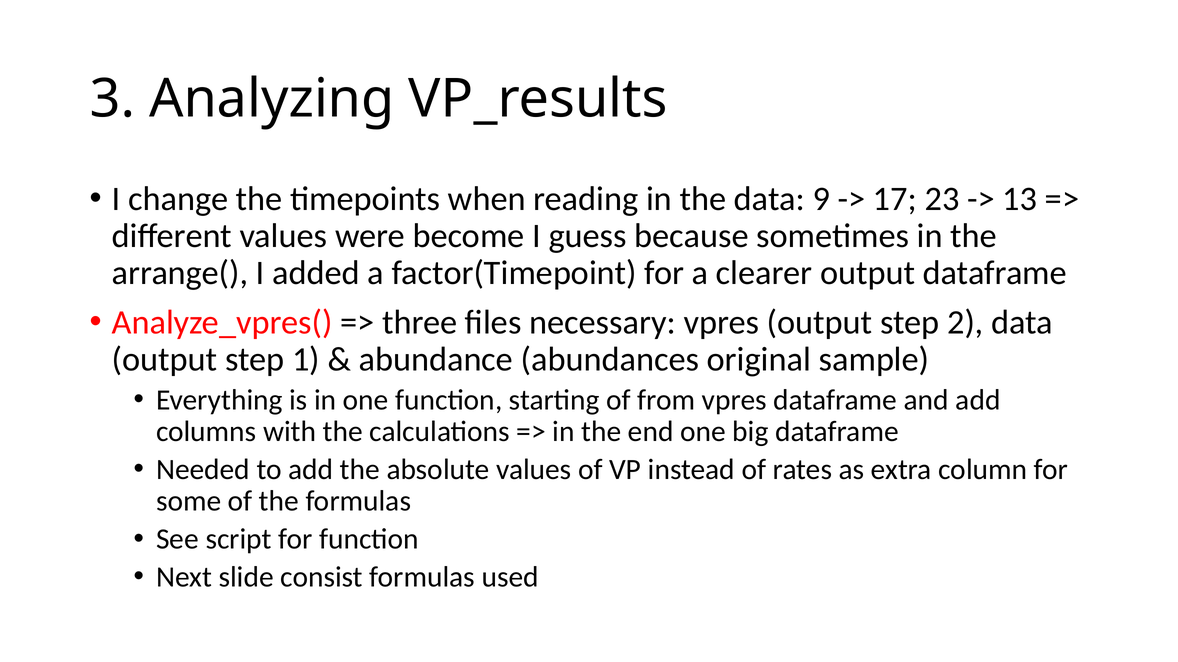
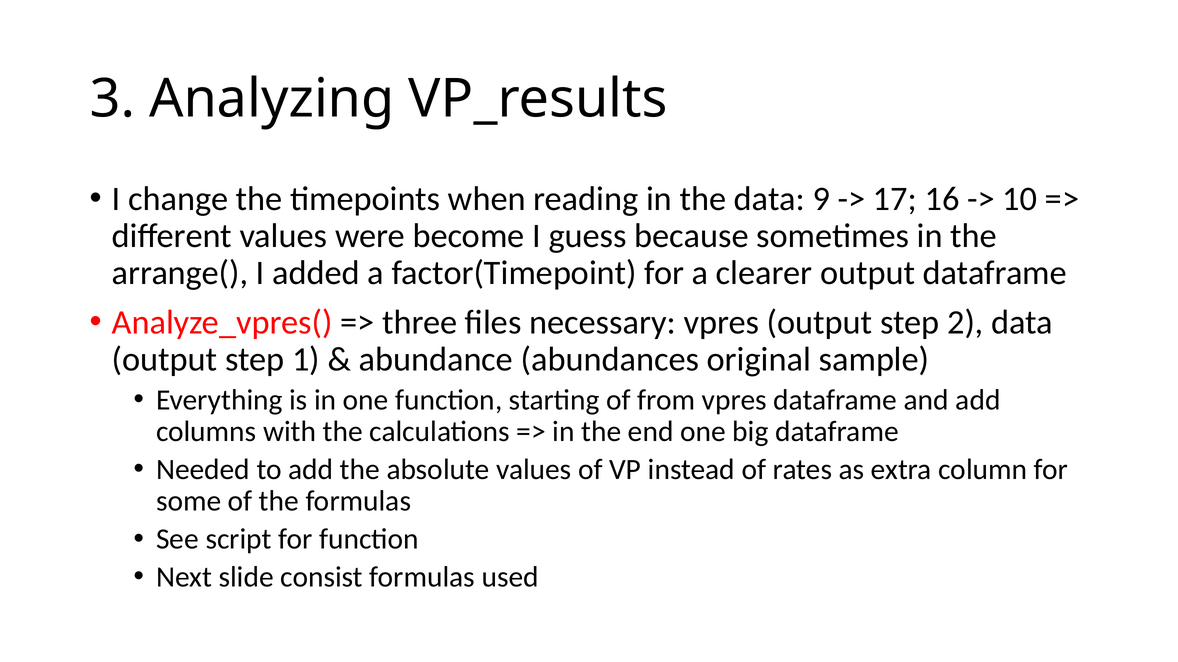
23: 23 -> 16
13: 13 -> 10
